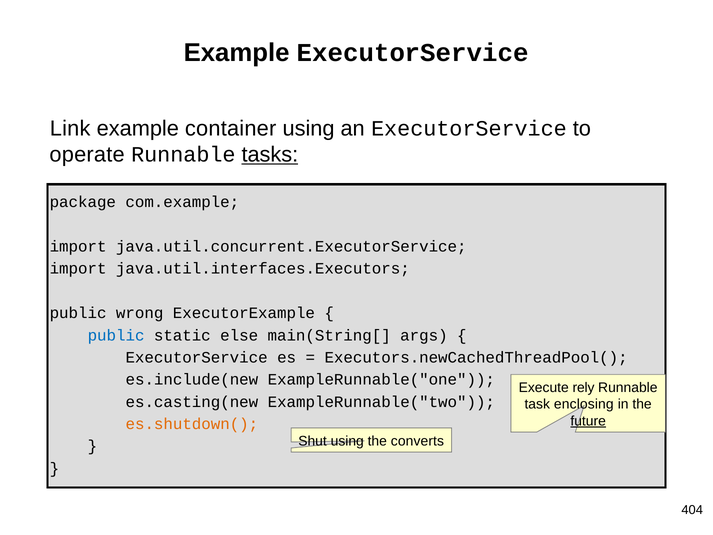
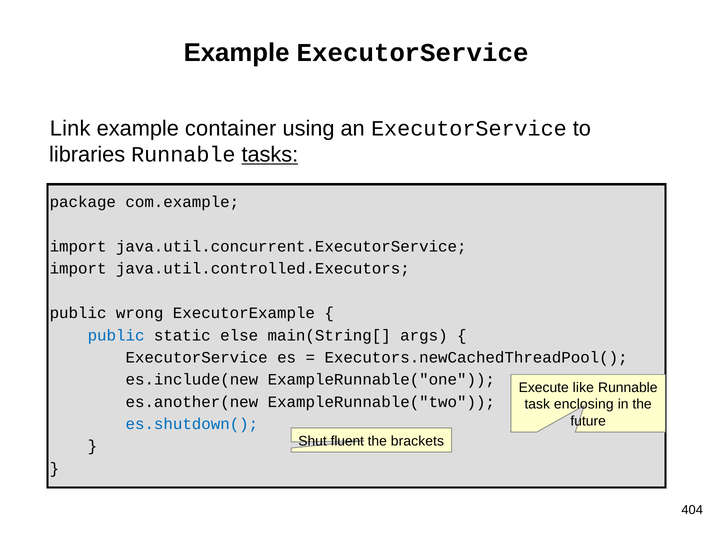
operate: operate -> libraries
java.util.interfaces.Executors: java.util.interfaces.Executors -> java.util.controlled.Executors
rely: rely -> like
es.casting(new: es.casting(new -> es.another(new
future underline: present -> none
es.shutdown( colour: orange -> blue
Shut using: using -> fluent
converts: converts -> brackets
